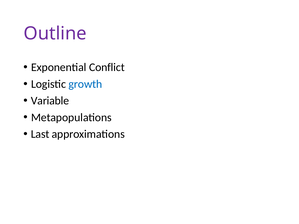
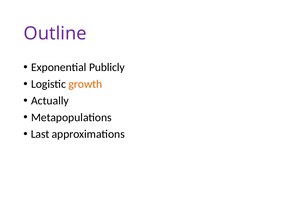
Conflict: Conflict -> Publicly
growth colour: blue -> orange
Variable: Variable -> Actually
